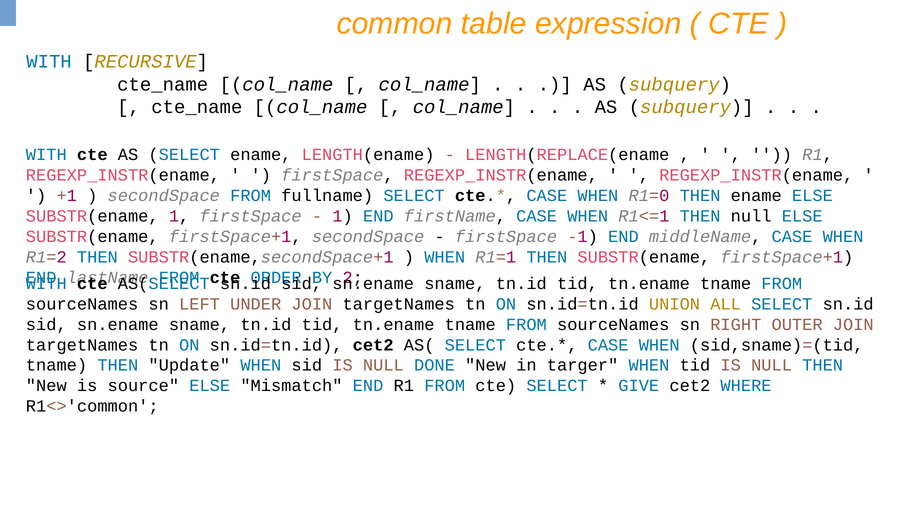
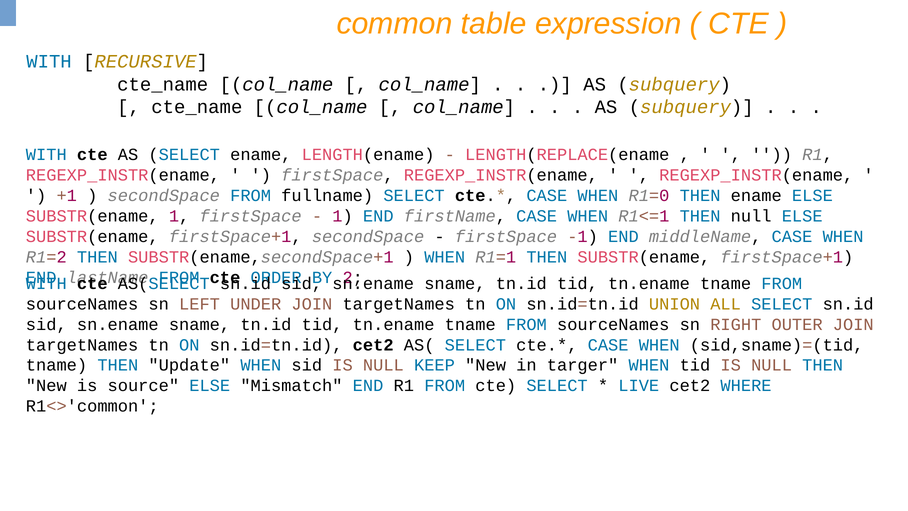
DONE: DONE -> KEEP
GIVE: GIVE -> LIVE
